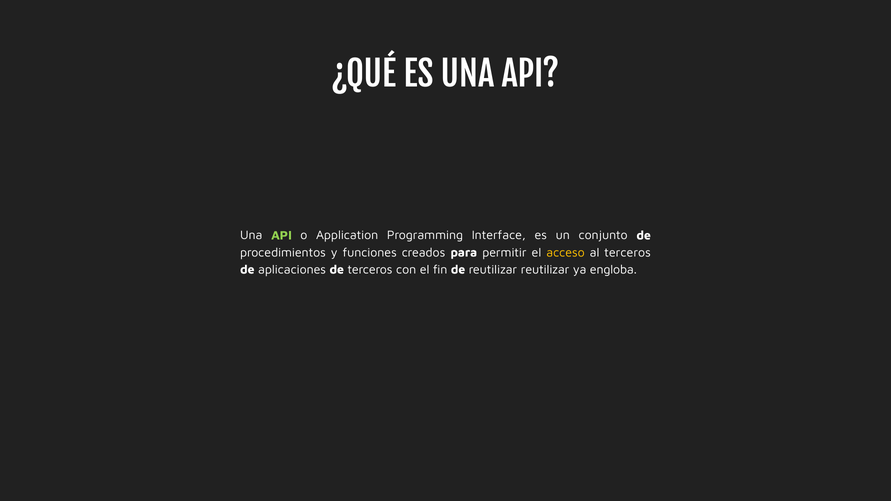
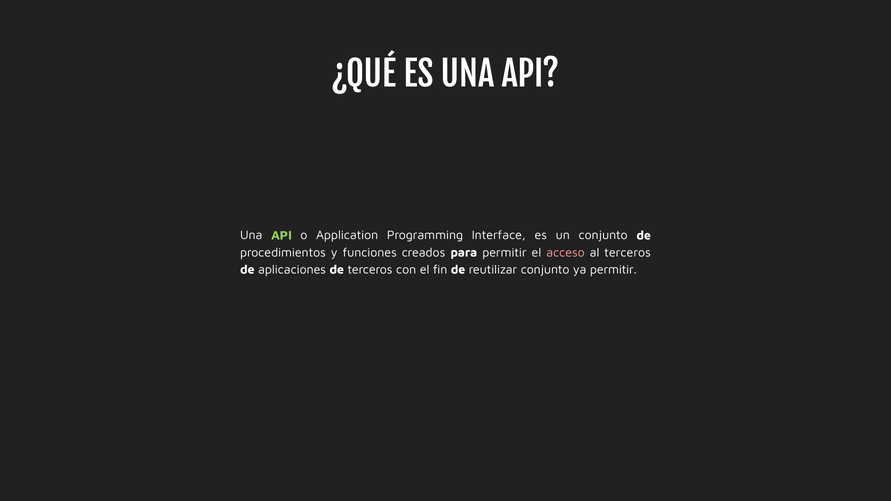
acceso colour: yellow -> pink
reutilizar reutilizar: reutilizar -> conjunto
ya engloba: engloba -> permitir
